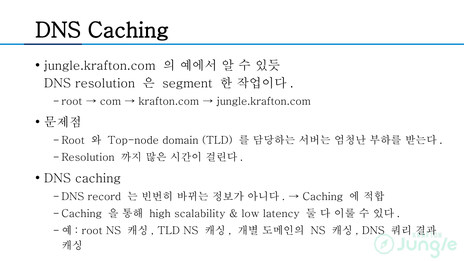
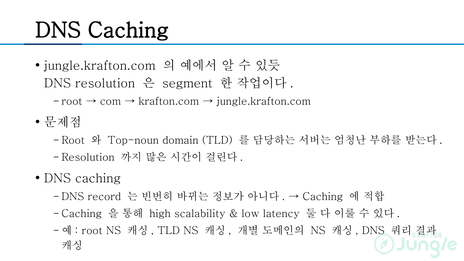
Top-node: Top-node -> Top-noun
